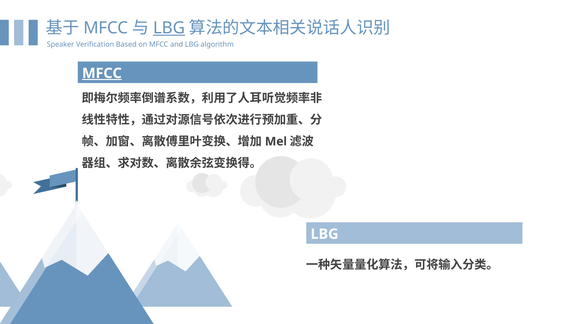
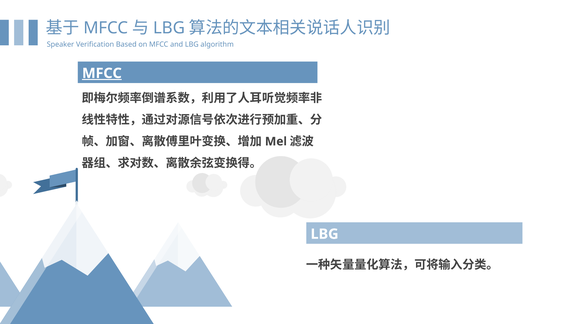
LBG at (169, 28) underline: present -> none
